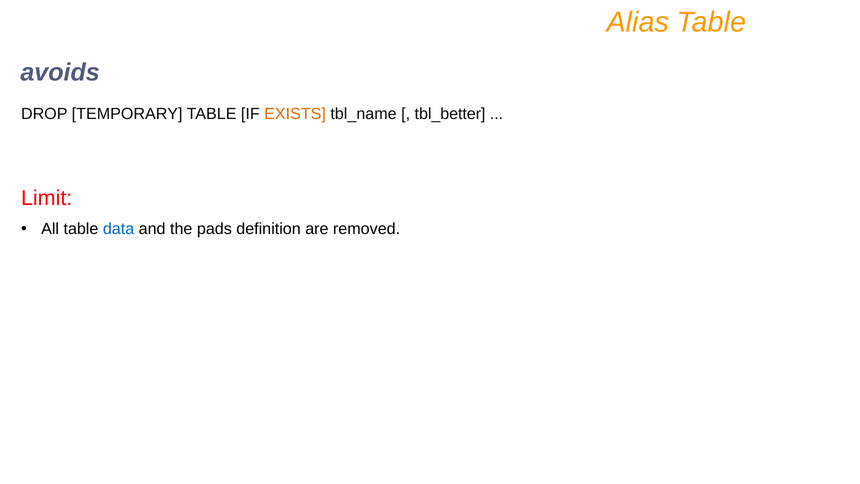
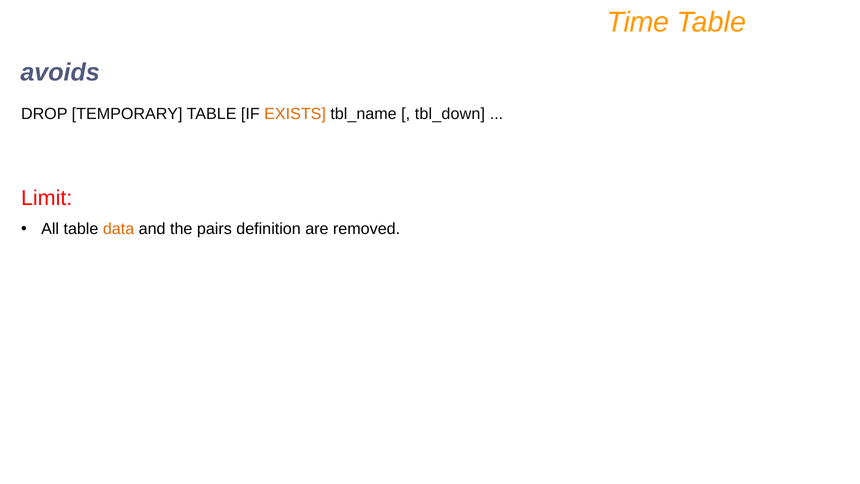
Alias: Alias -> Time
tbl_better: tbl_better -> tbl_down
data colour: blue -> orange
pads: pads -> pairs
